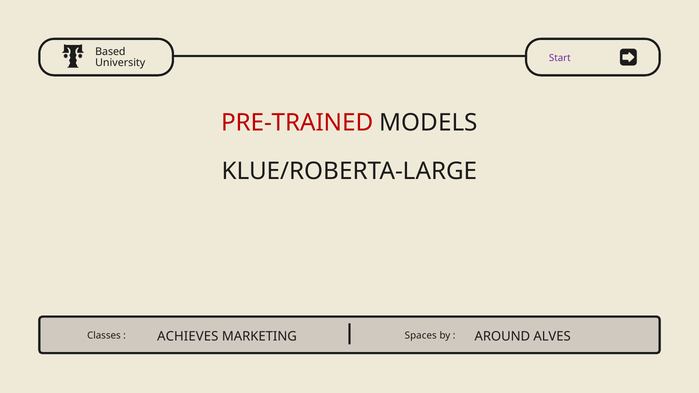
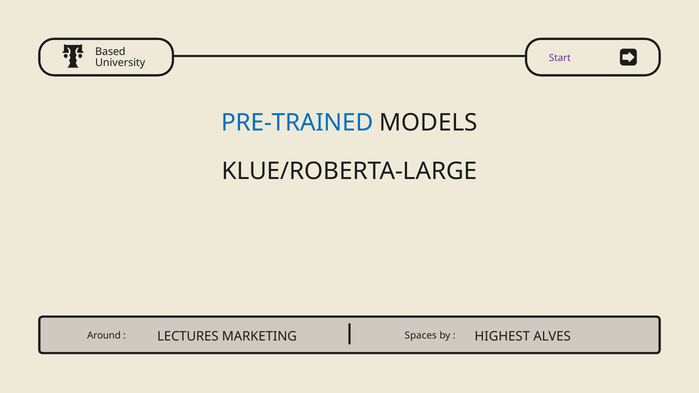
PRE-TRAINED colour: red -> blue
Classes: Classes -> Around
ACHIEVES: ACHIEVES -> LECTURES
AROUND: AROUND -> HIGHEST
